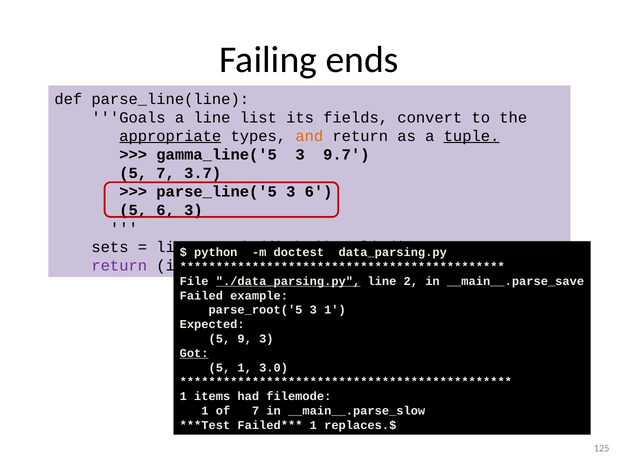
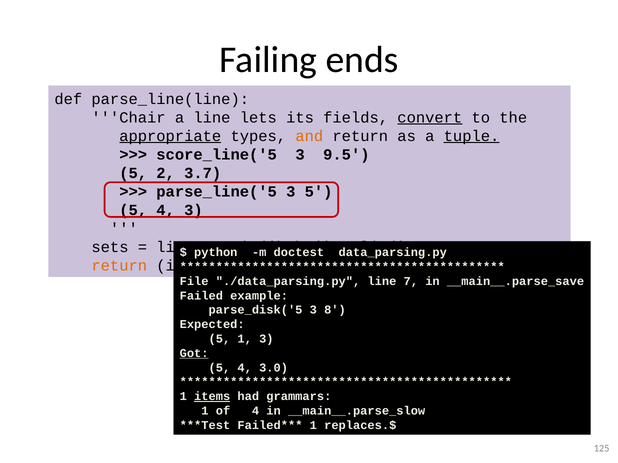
Goals: Goals -> Chair
list: list -> lets
convert underline: none -> present
gamma_line('5: gamma_line('5 -> score_line('5
9.7: 9.7 -> 9.5
5 7: 7 -> 2
3 6: 6 -> 5
6 at (166, 210): 6 -> 4
return at (119, 266) colour: purple -> orange
./data_parsing.py underline: present -> none
2: 2 -> 7
parse_root('5: parse_root('5 -> parse_disk('5
3 1: 1 -> 8
5 9: 9 -> 1
1 at (245, 368): 1 -> 4
items underline: none -> present
filemode: filemode -> grammars
of 7: 7 -> 4
